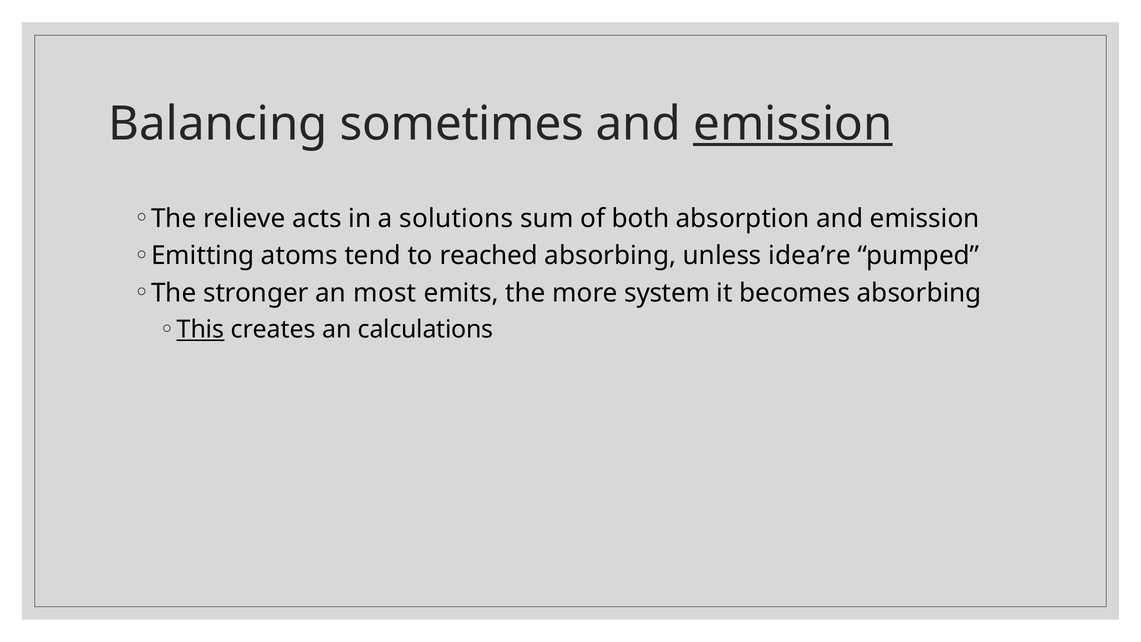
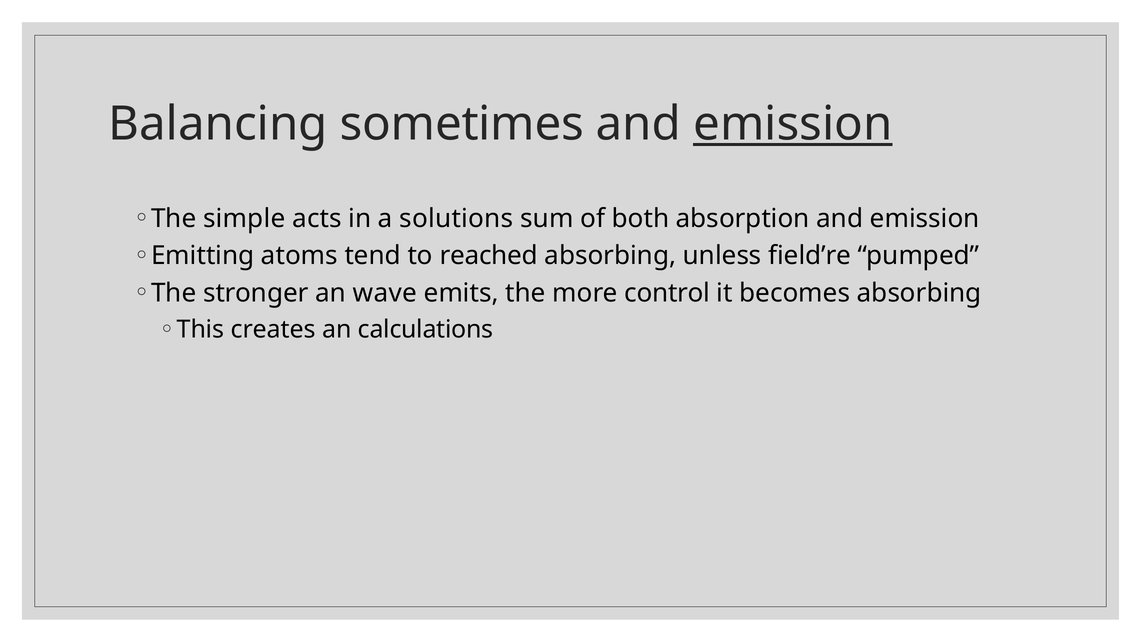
relieve: relieve -> simple
idea’re: idea’re -> field’re
most: most -> wave
system: system -> control
This underline: present -> none
